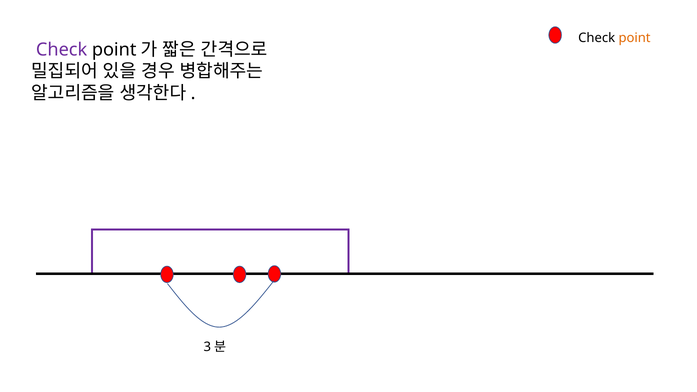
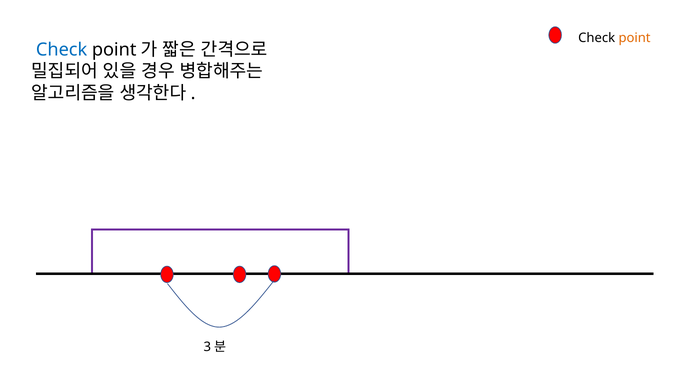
Check at (62, 50) colour: purple -> blue
